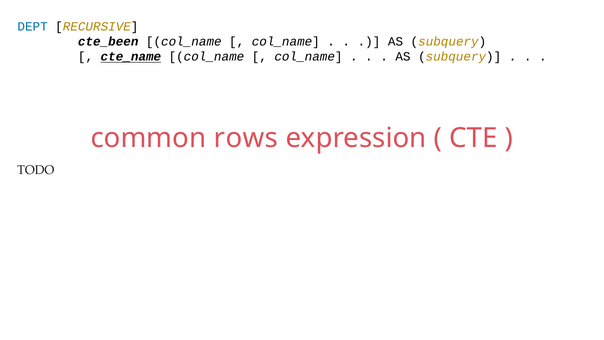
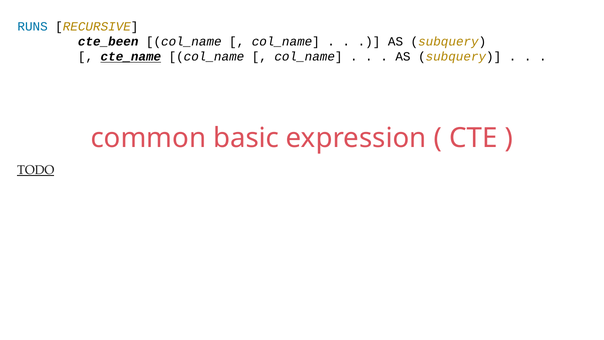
DEPT: DEPT -> RUNS
rows: rows -> basic
TODO underline: none -> present
